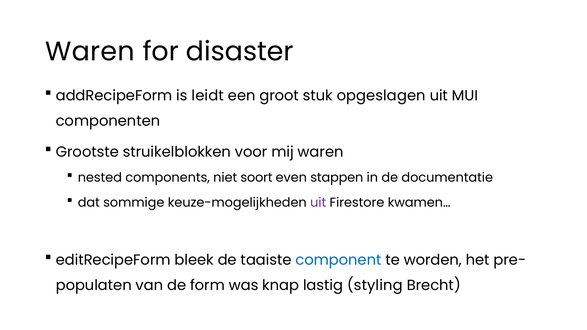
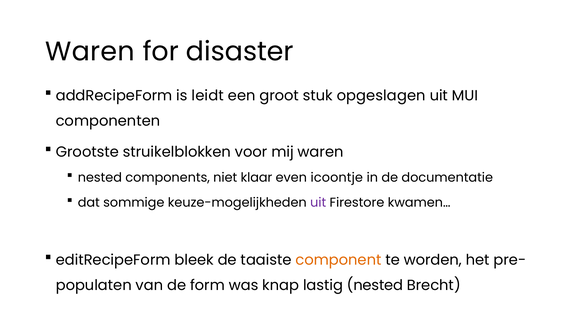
soort: soort -> klaar
stappen: stappen -> icoontje
component colour: blue -> orange
lastig styling: styling -> nested
